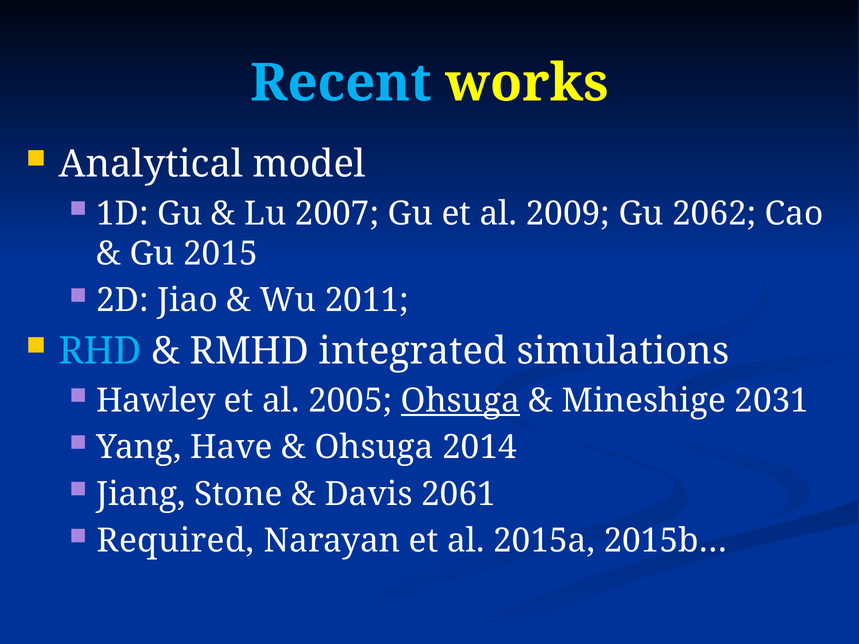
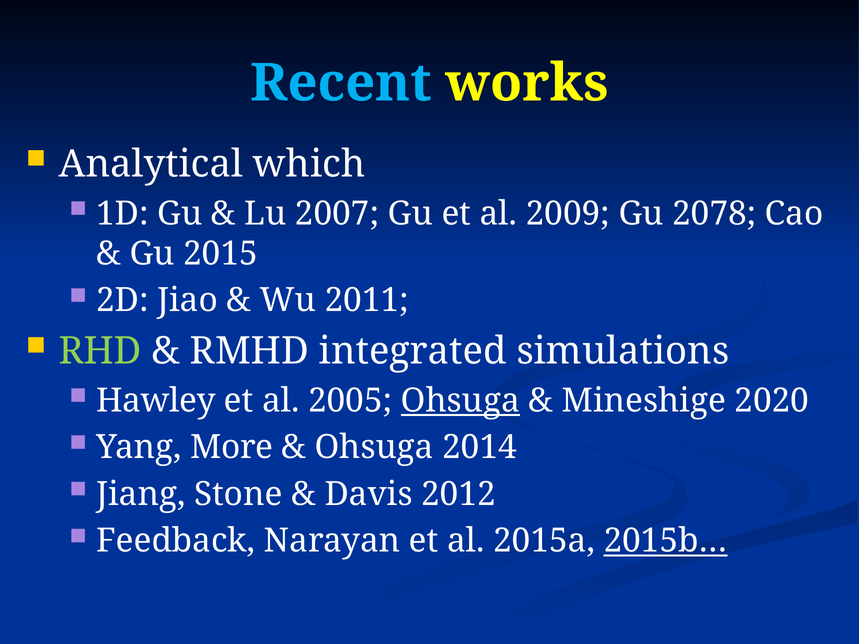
model: model -> which
2062: 2062 -> 2078
RHD colour: light blue -> light green
2031: 2031 -> 2020
Have: Have -> More
2061: 2061 -> 2012
Required: Required -> Feedback
2015b… underline: none -> present
